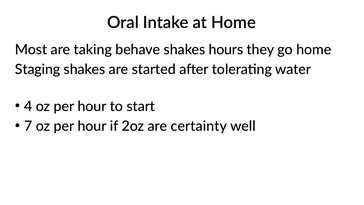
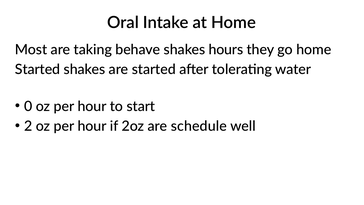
Staging at (38, 69): Staging -> Started
4: 4 -> 0
7: 7 -> 2
certainty: certainty -> schedule
